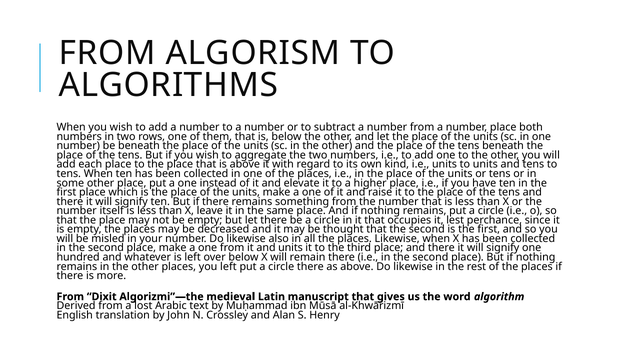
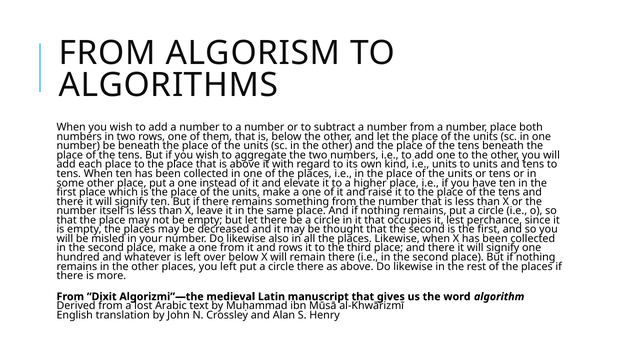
and units: units -> rows
